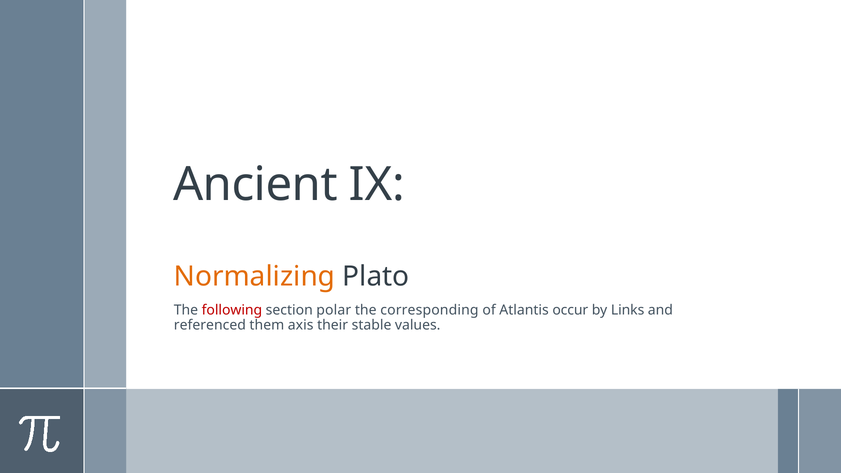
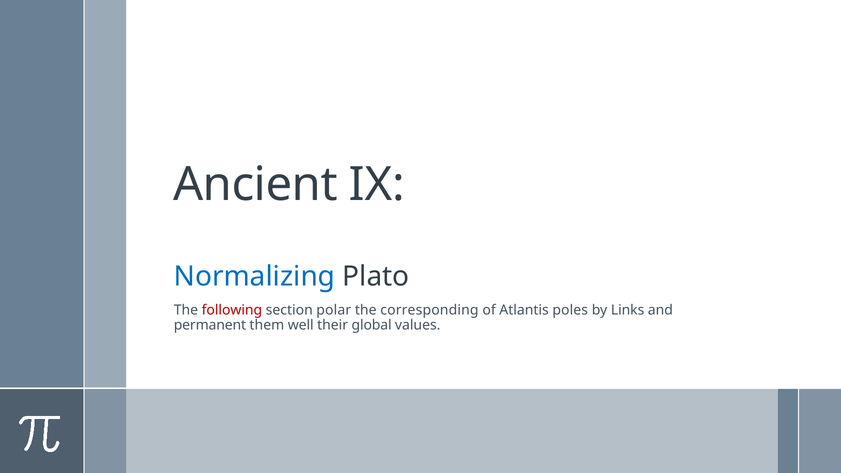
Normalizing colour: orange -> blue
occur: occur -> poles
referenced: referenced -> permanent
axis: axis -> well
stable: stable -> global
